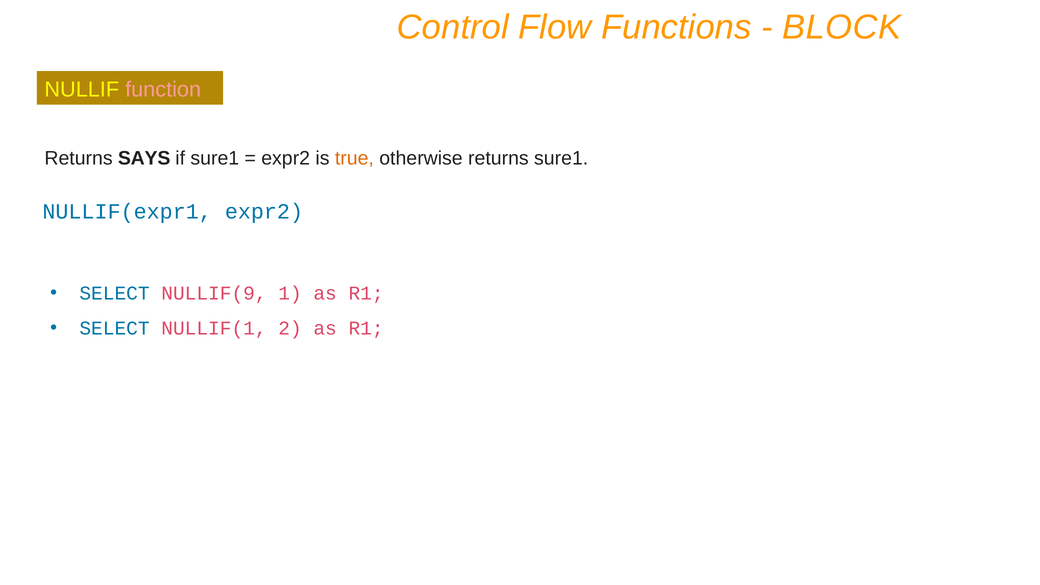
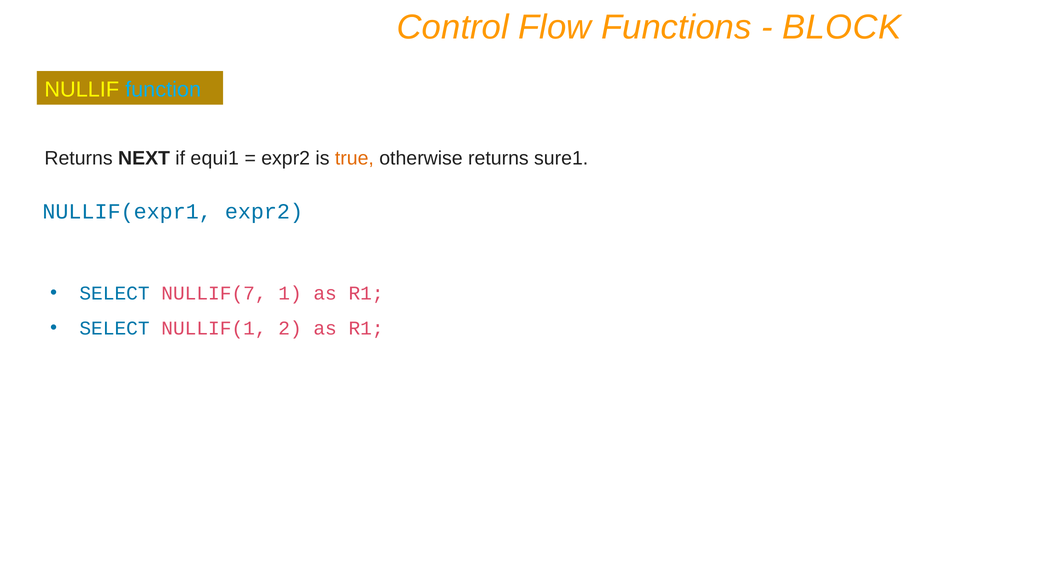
function colour: pink -> light blue
SAYS: SAYS -> NEXT
if sure1: sure1 -> equi1
NULLIF(9: NULLIF(9 -> NULLIF(7
